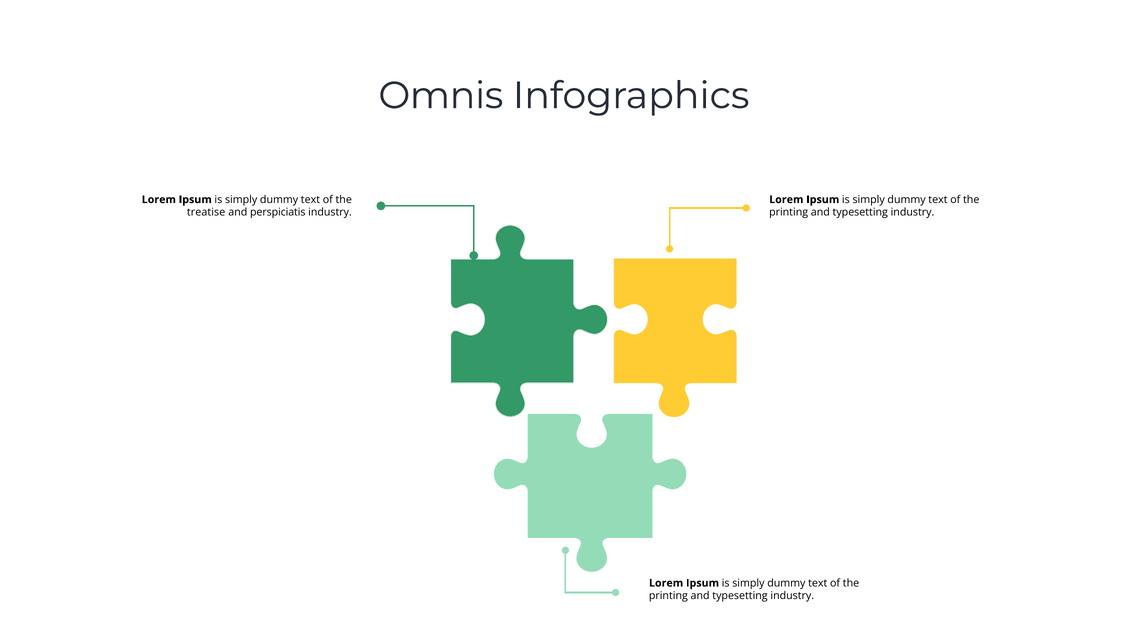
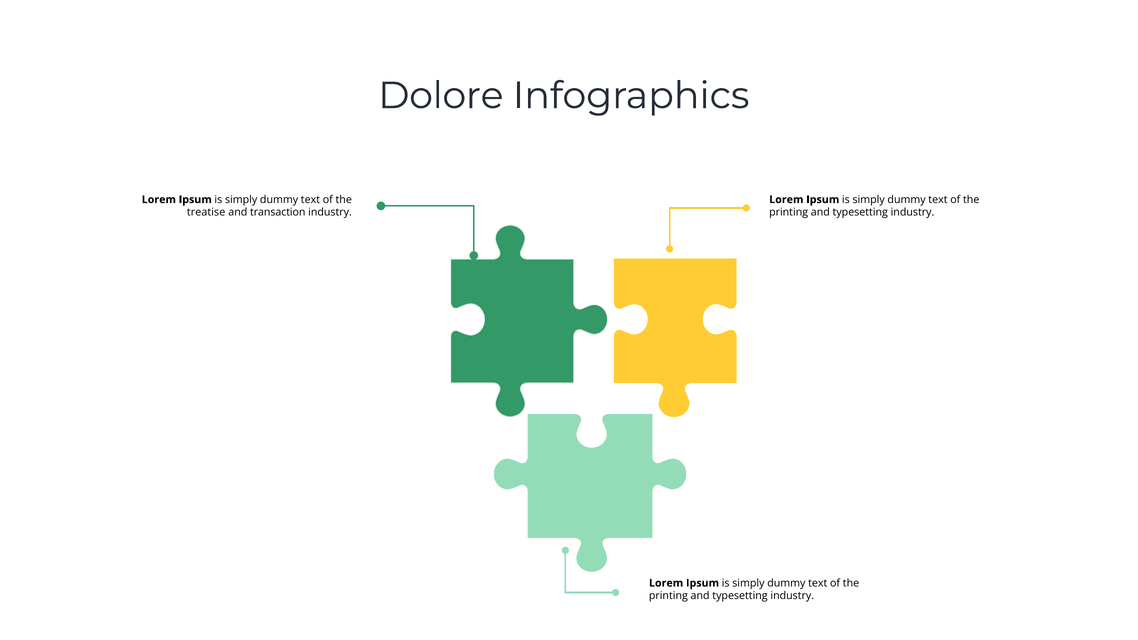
Omnis: Omnis -> Dolore
perspiciatis: perspiciatis -> transaction
